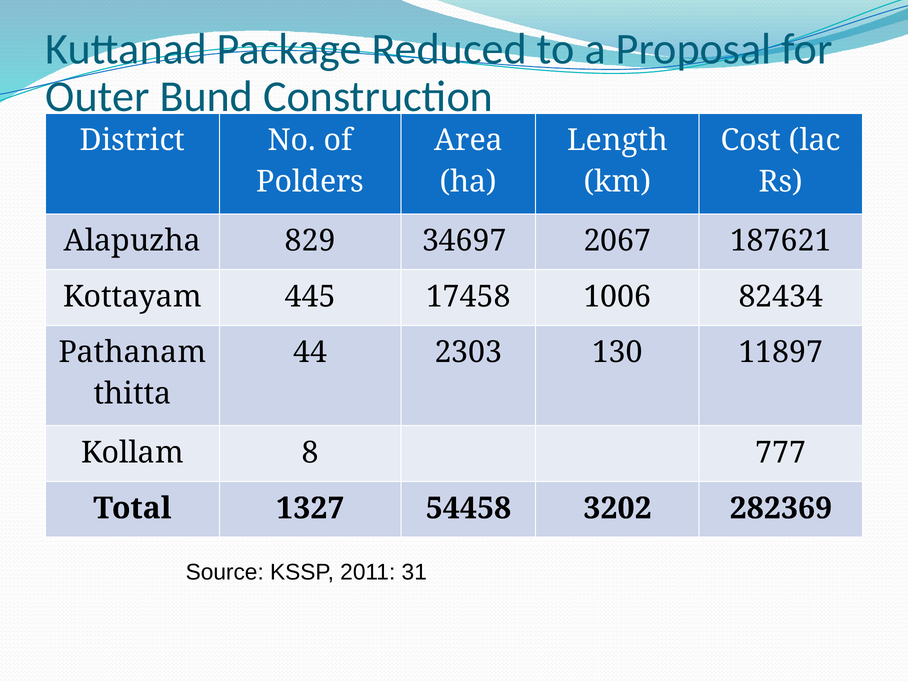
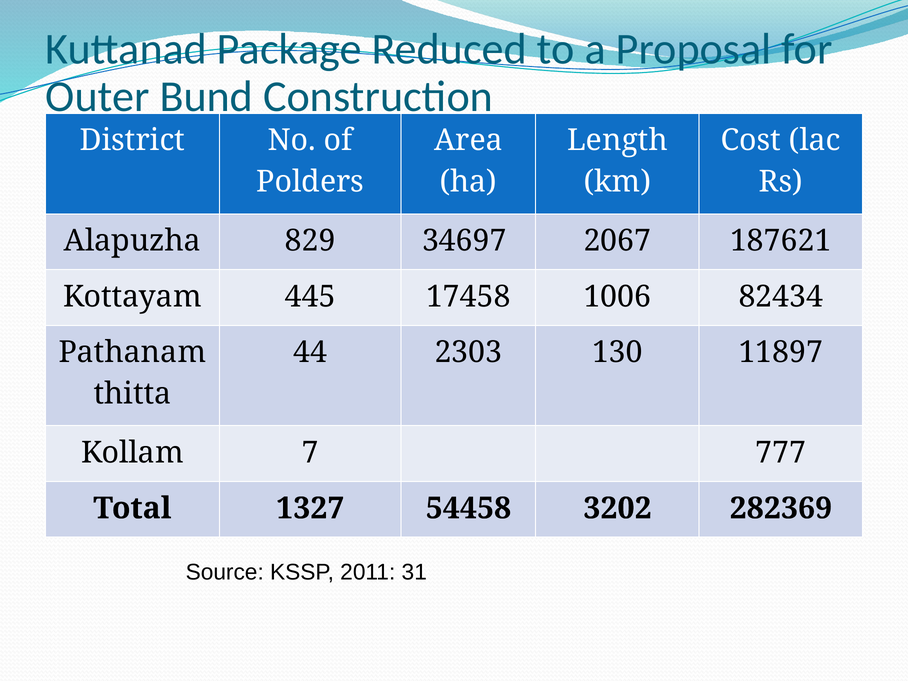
8: 8 -> 7
